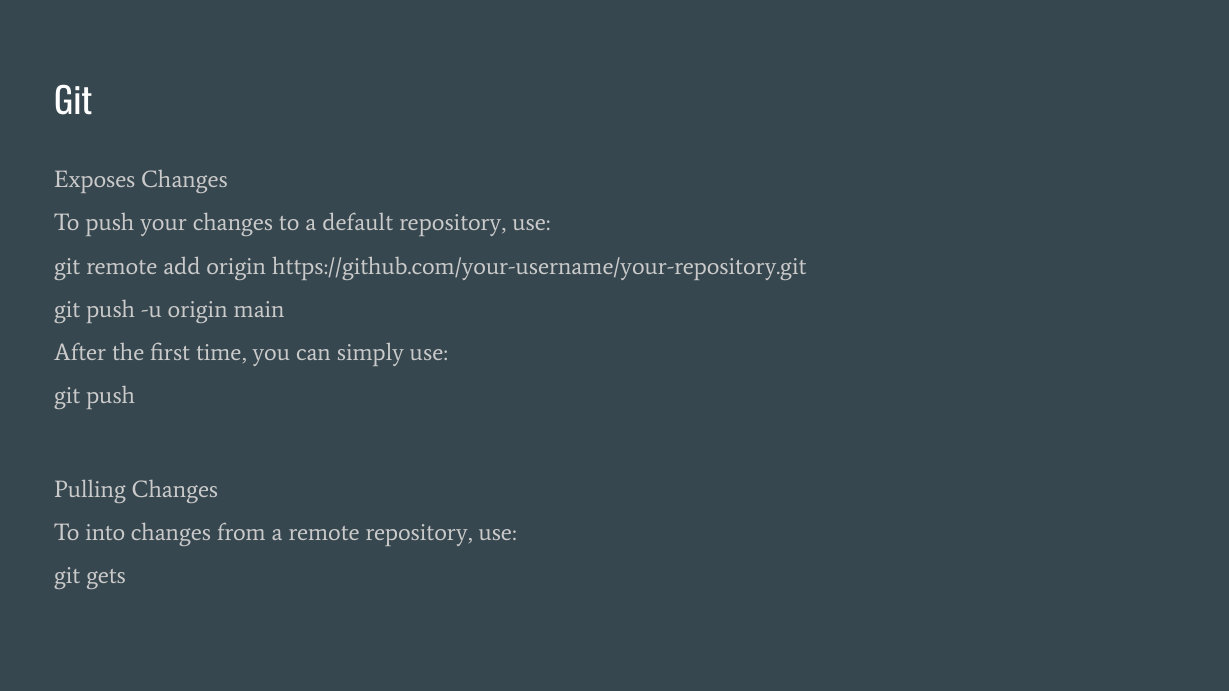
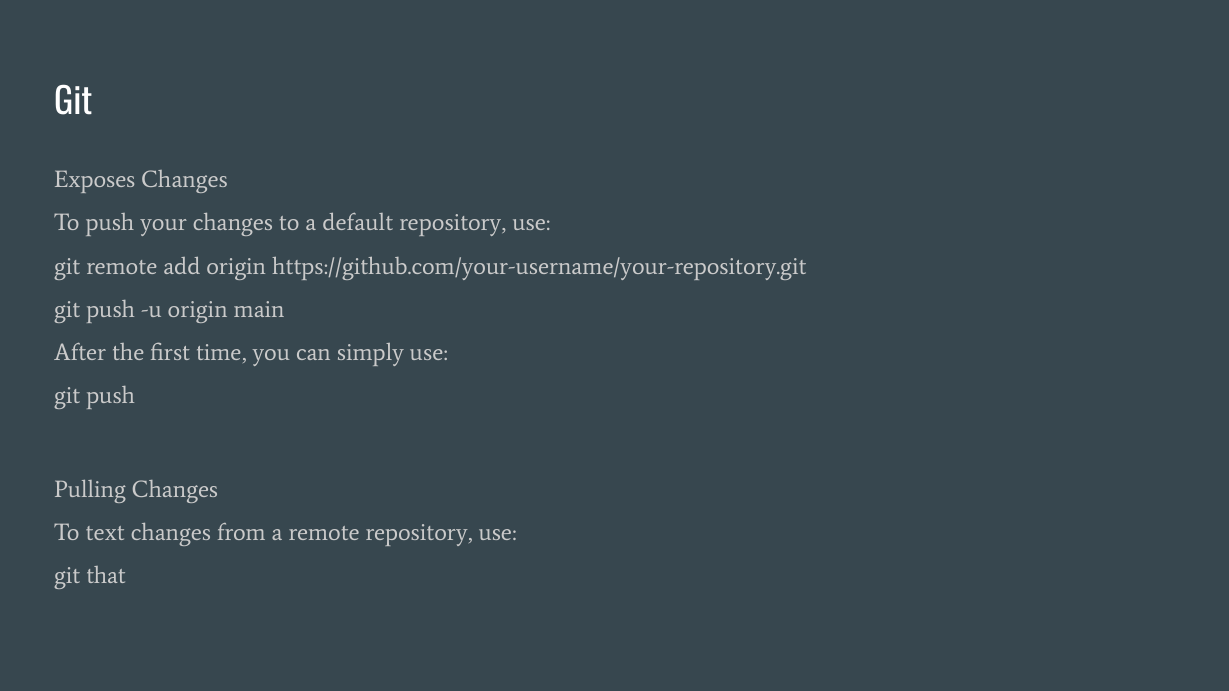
into: into -> text
gets: gets -> that
